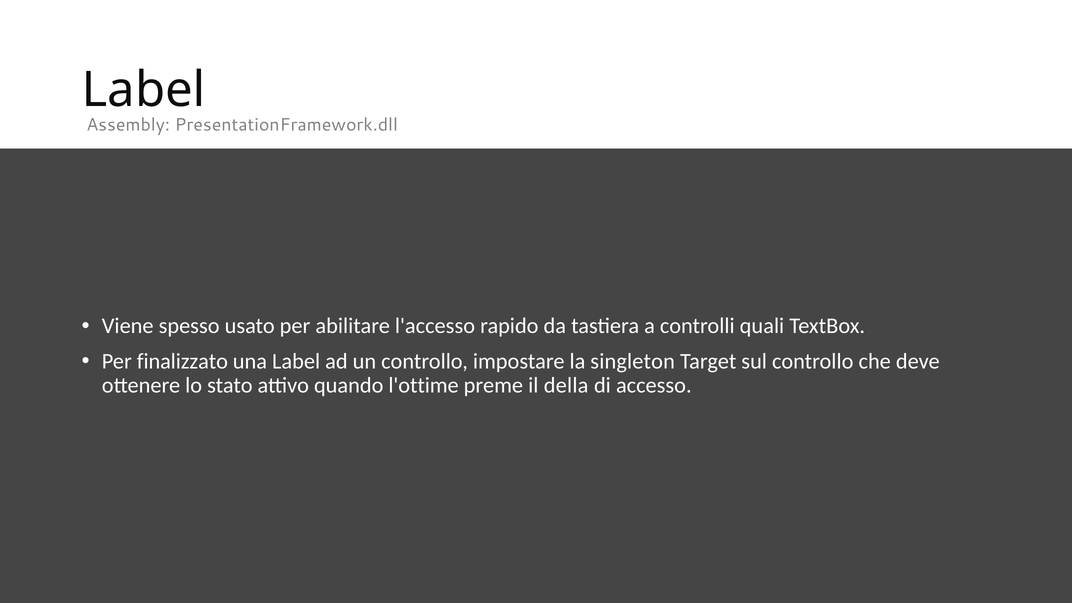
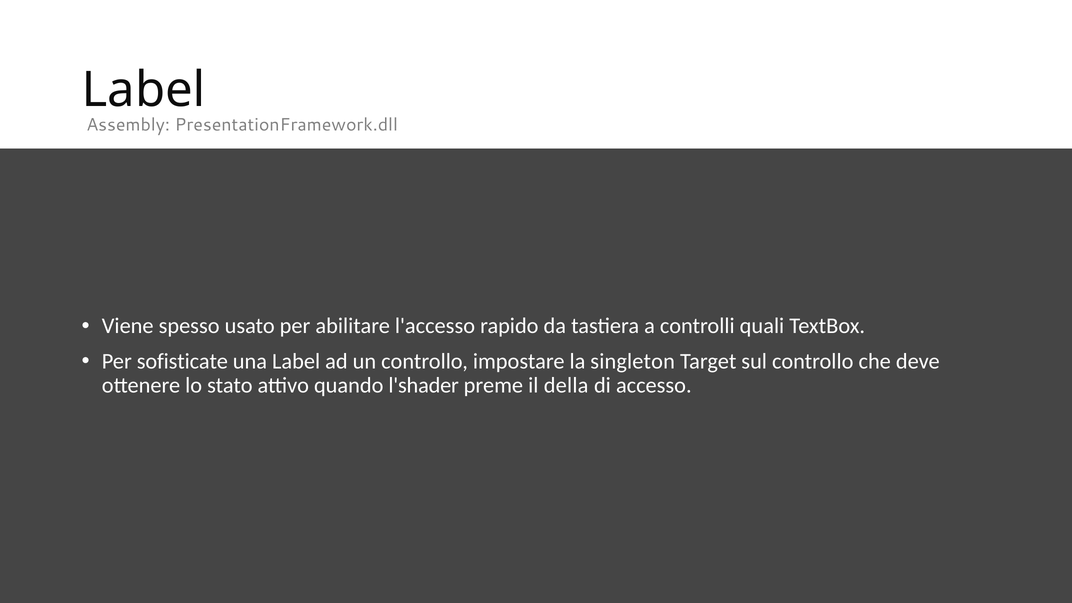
finalizzato: finalizzato -> sofisticate
l'ottime: l'ottime -> l'shader
